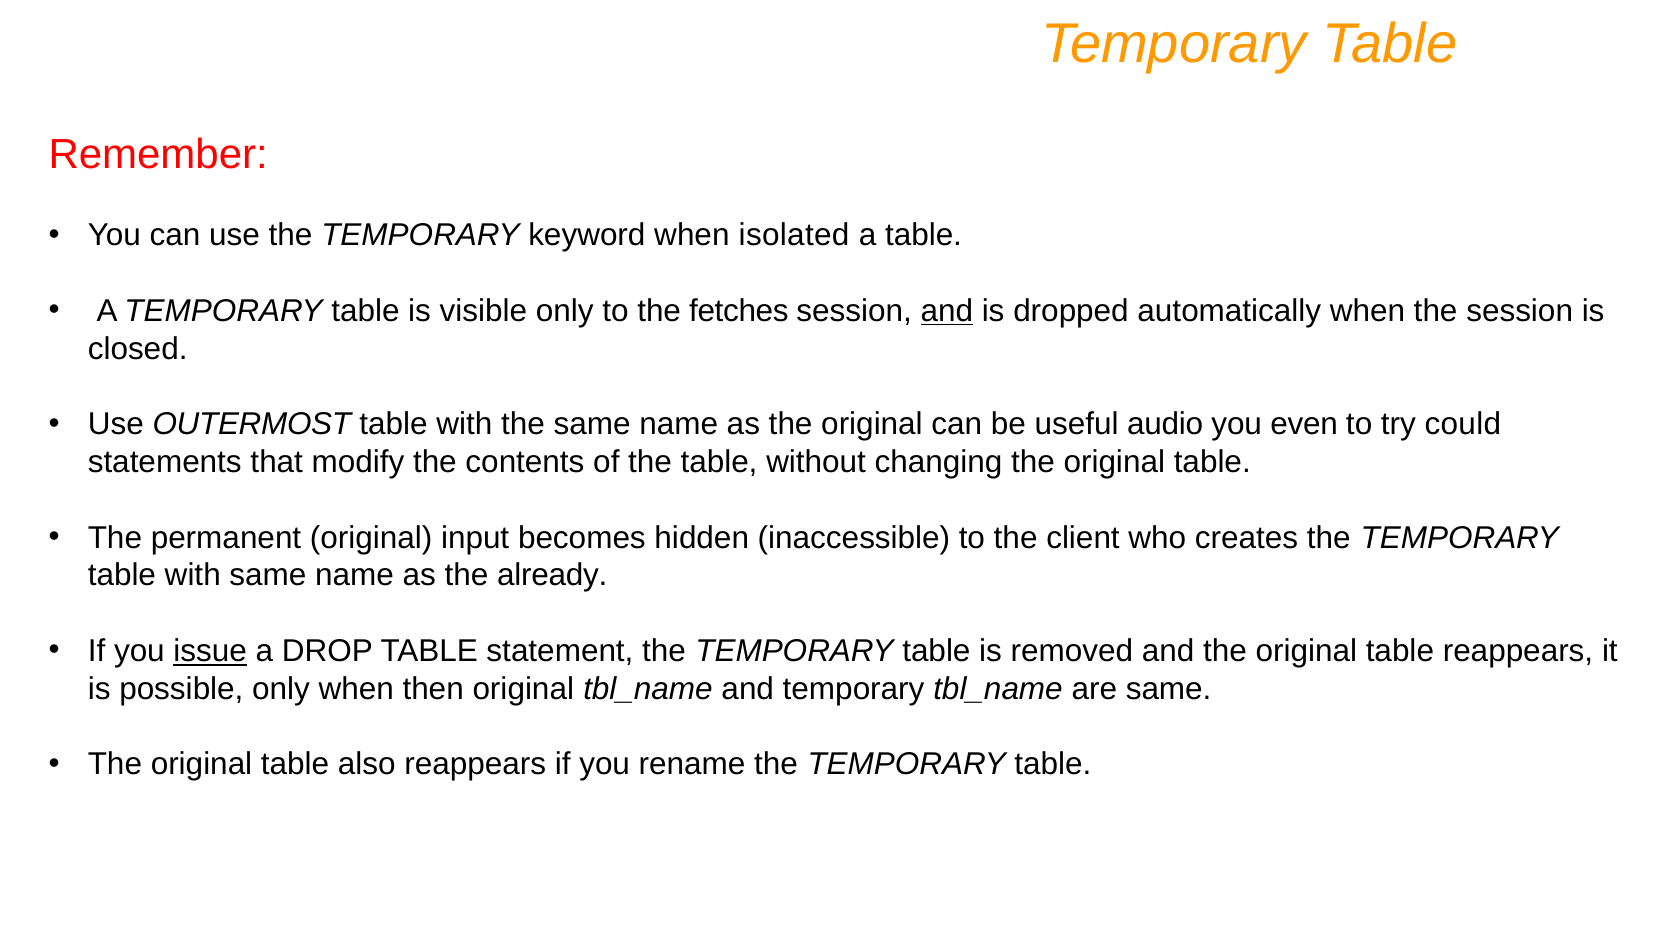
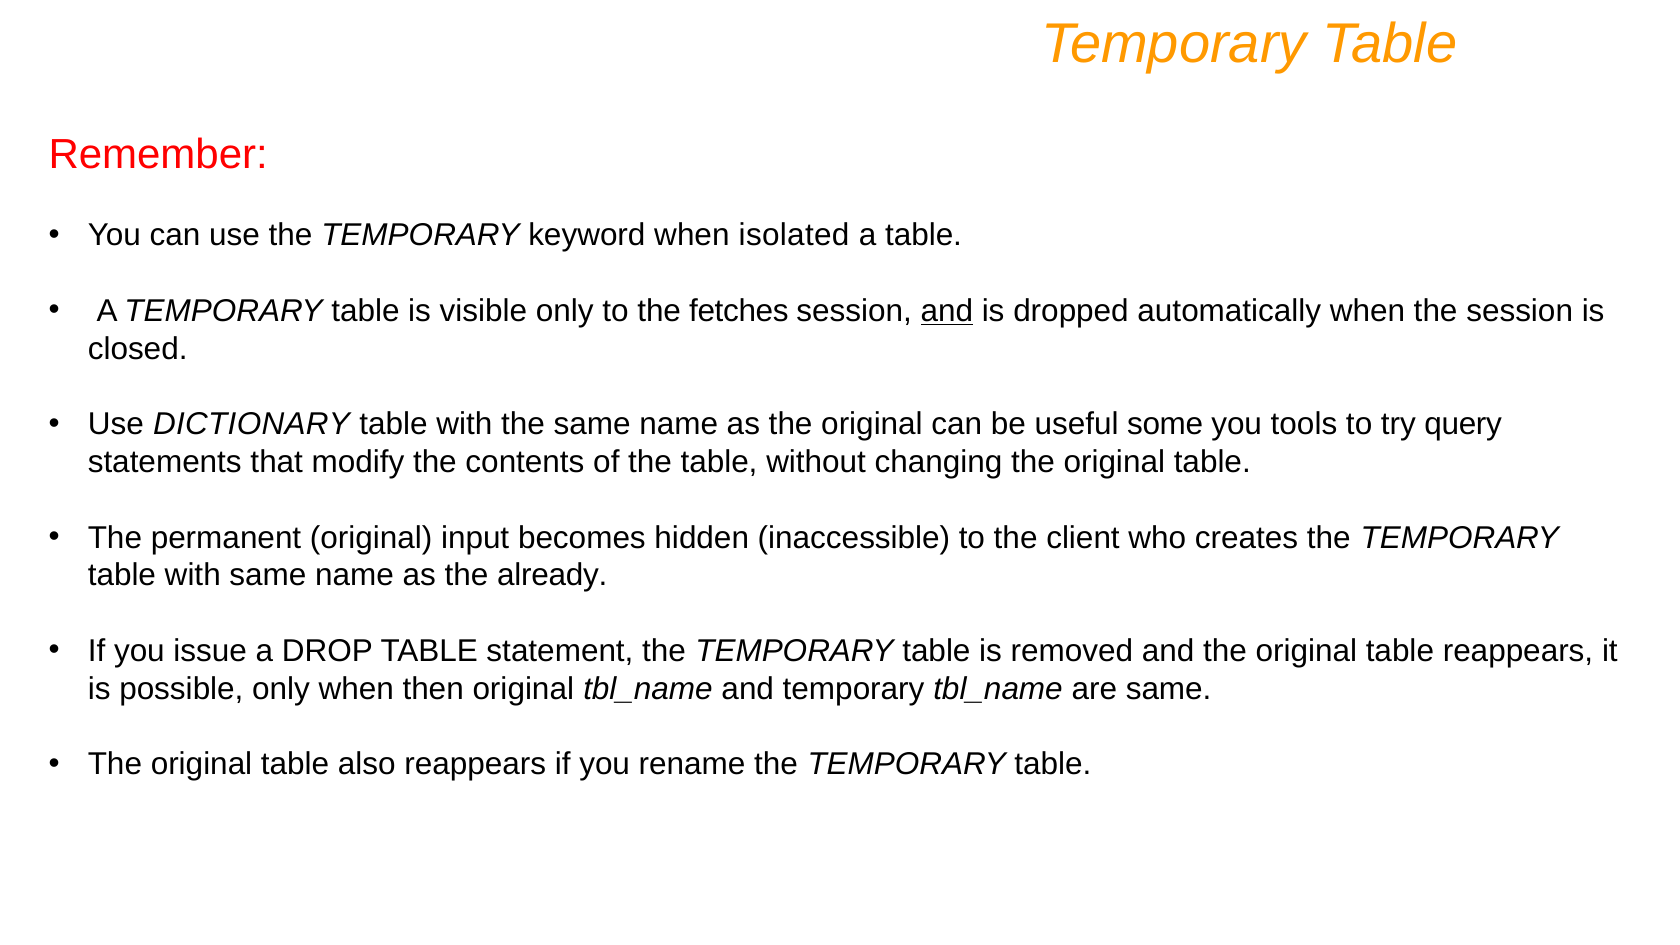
OUTERMOST: OUTERMOST -> DICTIONARY
audio: audio -> some
even: even -> tools
could: could -> query
issue underline: present -> none
